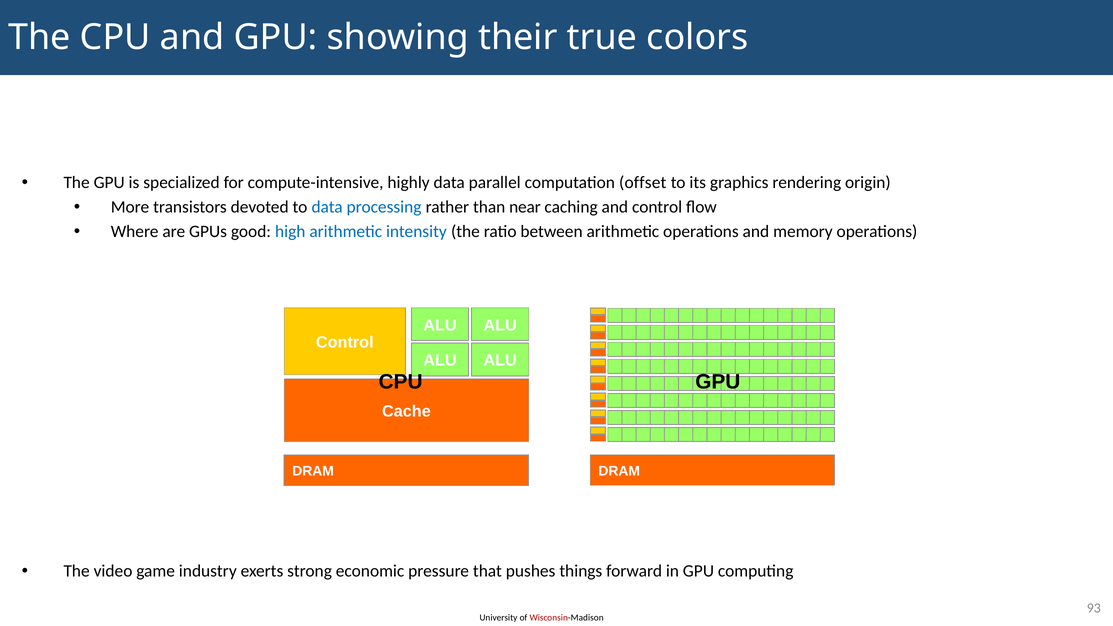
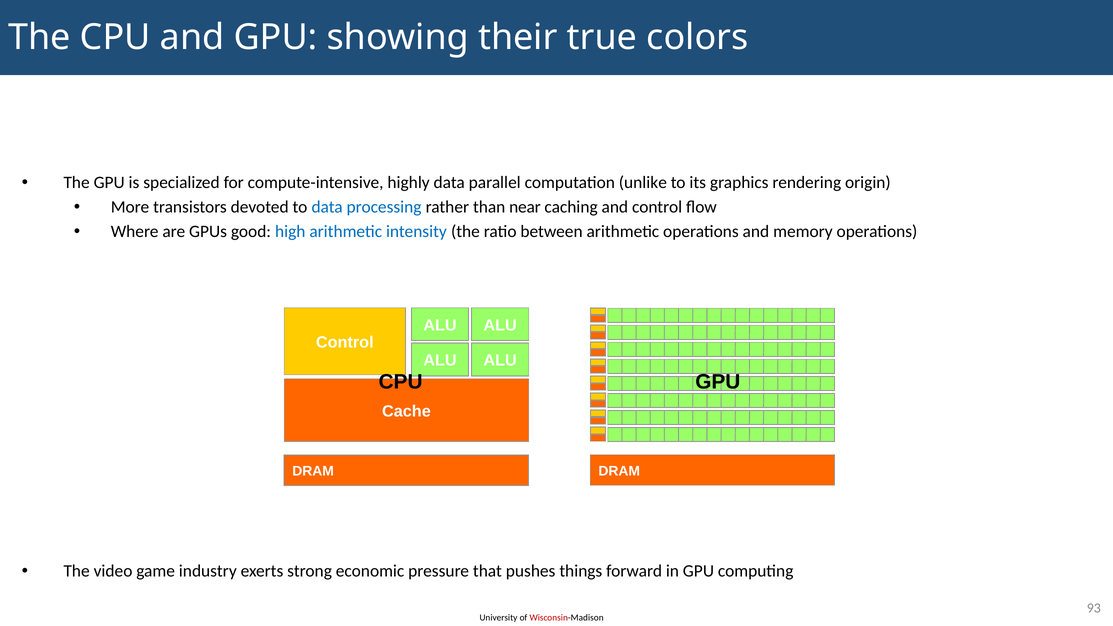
offset: offset -> unlike
